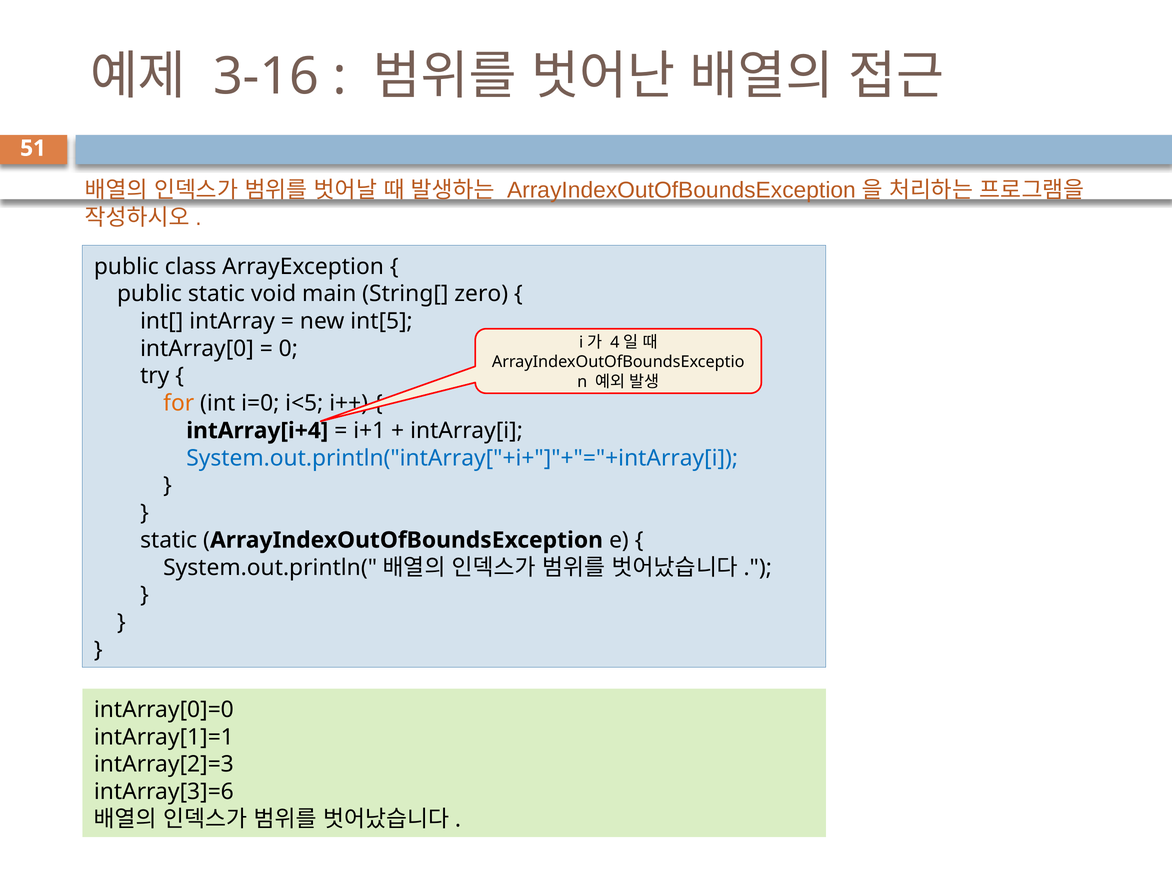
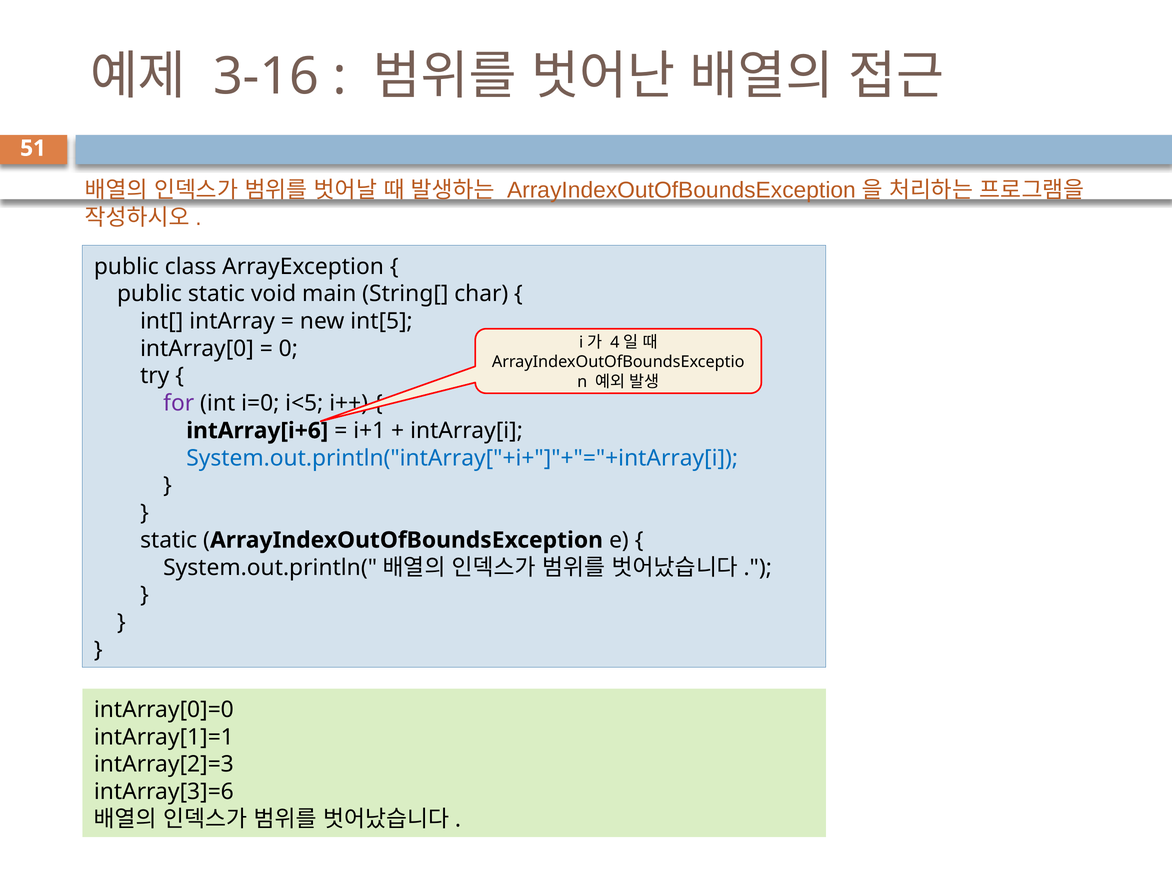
zero: zero -> char
for colour: orange -> purple
intArray[i+4: intArray[i+4 -> intArray[i+6
